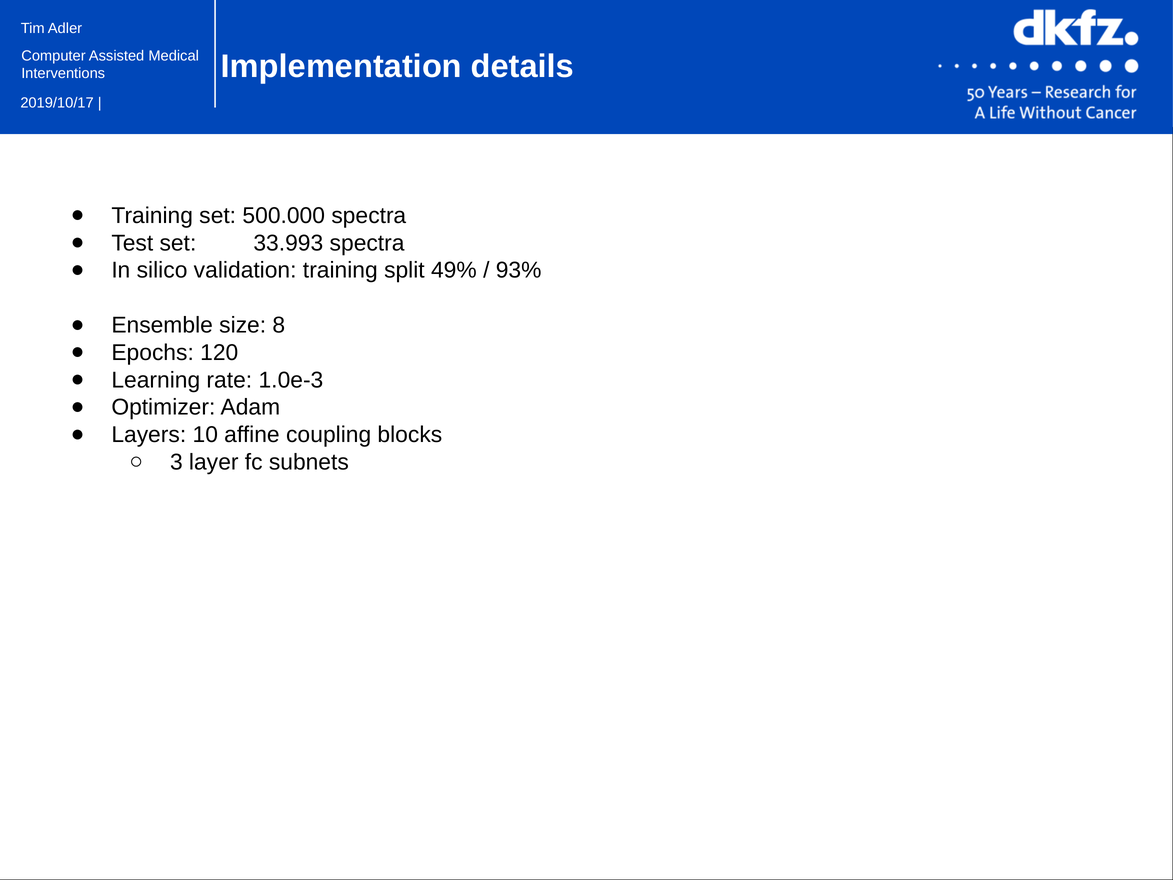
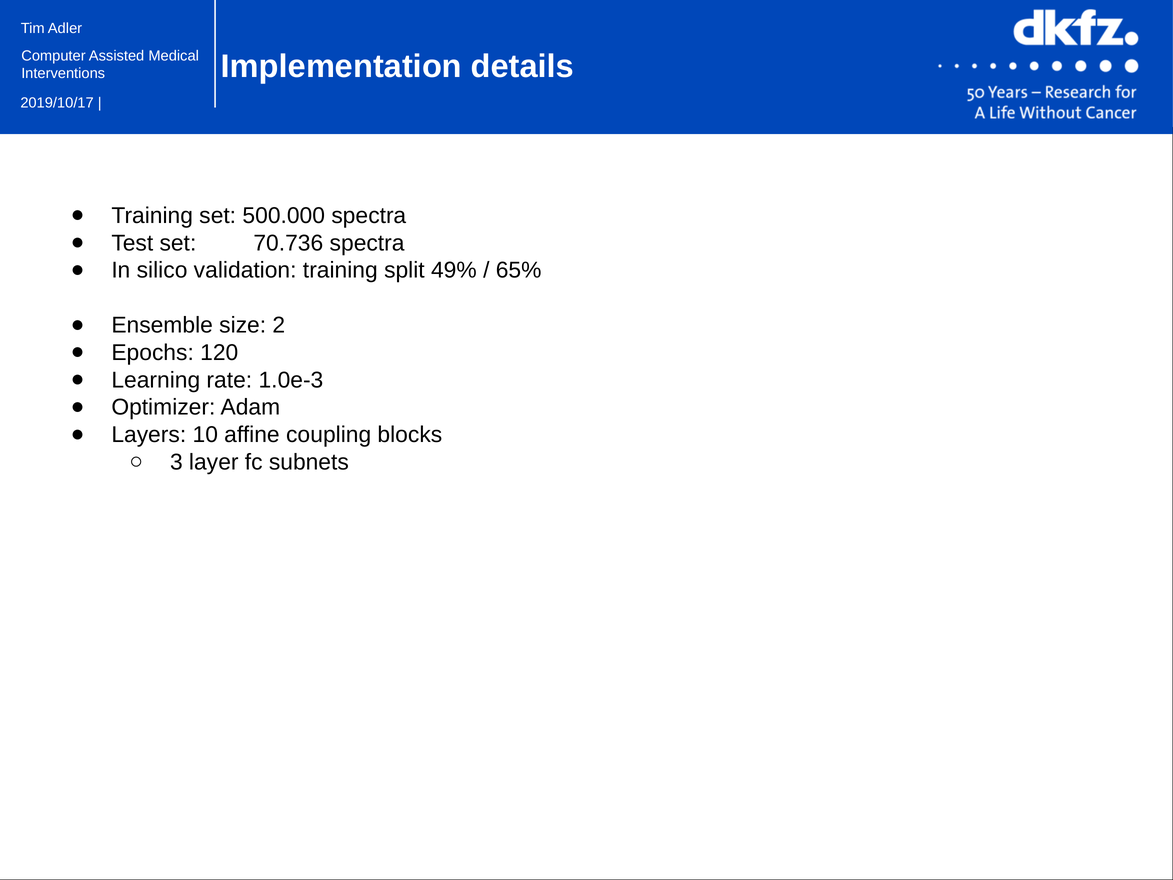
33.993: 33.993 -> 70.736
93%: 93% -> 65%
8: 8 -> 2
